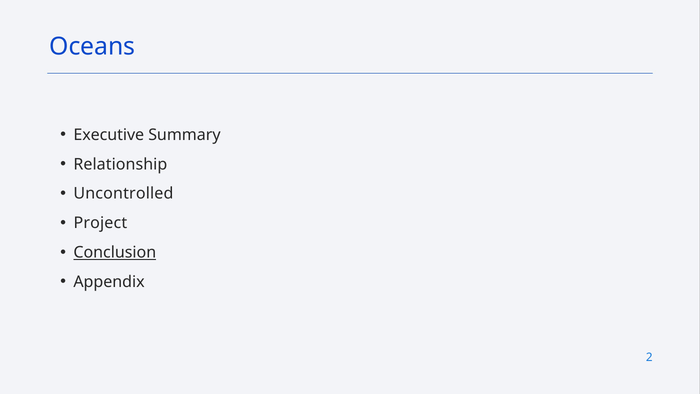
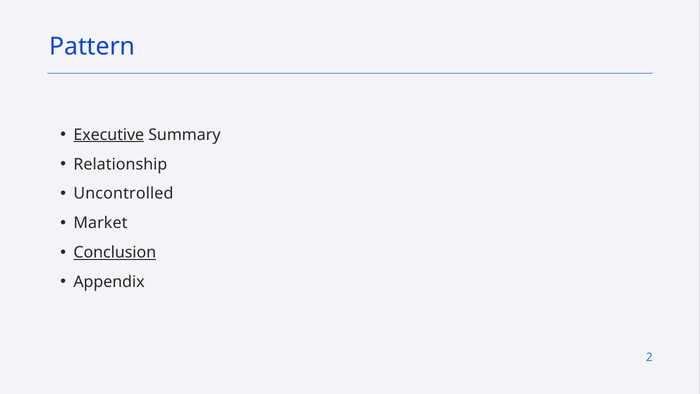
Oceans: Oceans -> Pattern
Executive underline: none -> present
Project: Project -> Market
